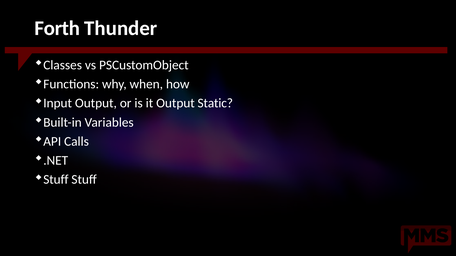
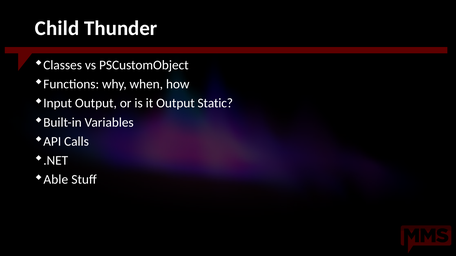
Forth: Forth -> Child
Stuff at (56, 180): Stuff -> Able
